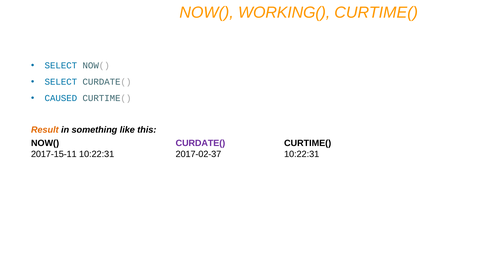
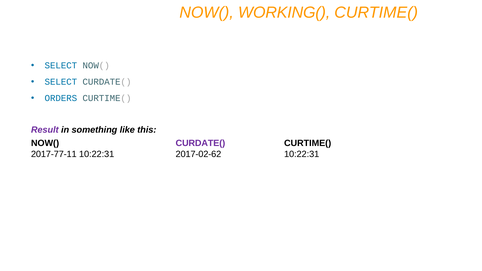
CAUSED: CAUSED -> ORDERS
Result colour: orange -> purple
2017-15-11: 2017-15-11 -> 2017-77-11
2017-02-37: 2017-02-37 -> 2017-02-62
